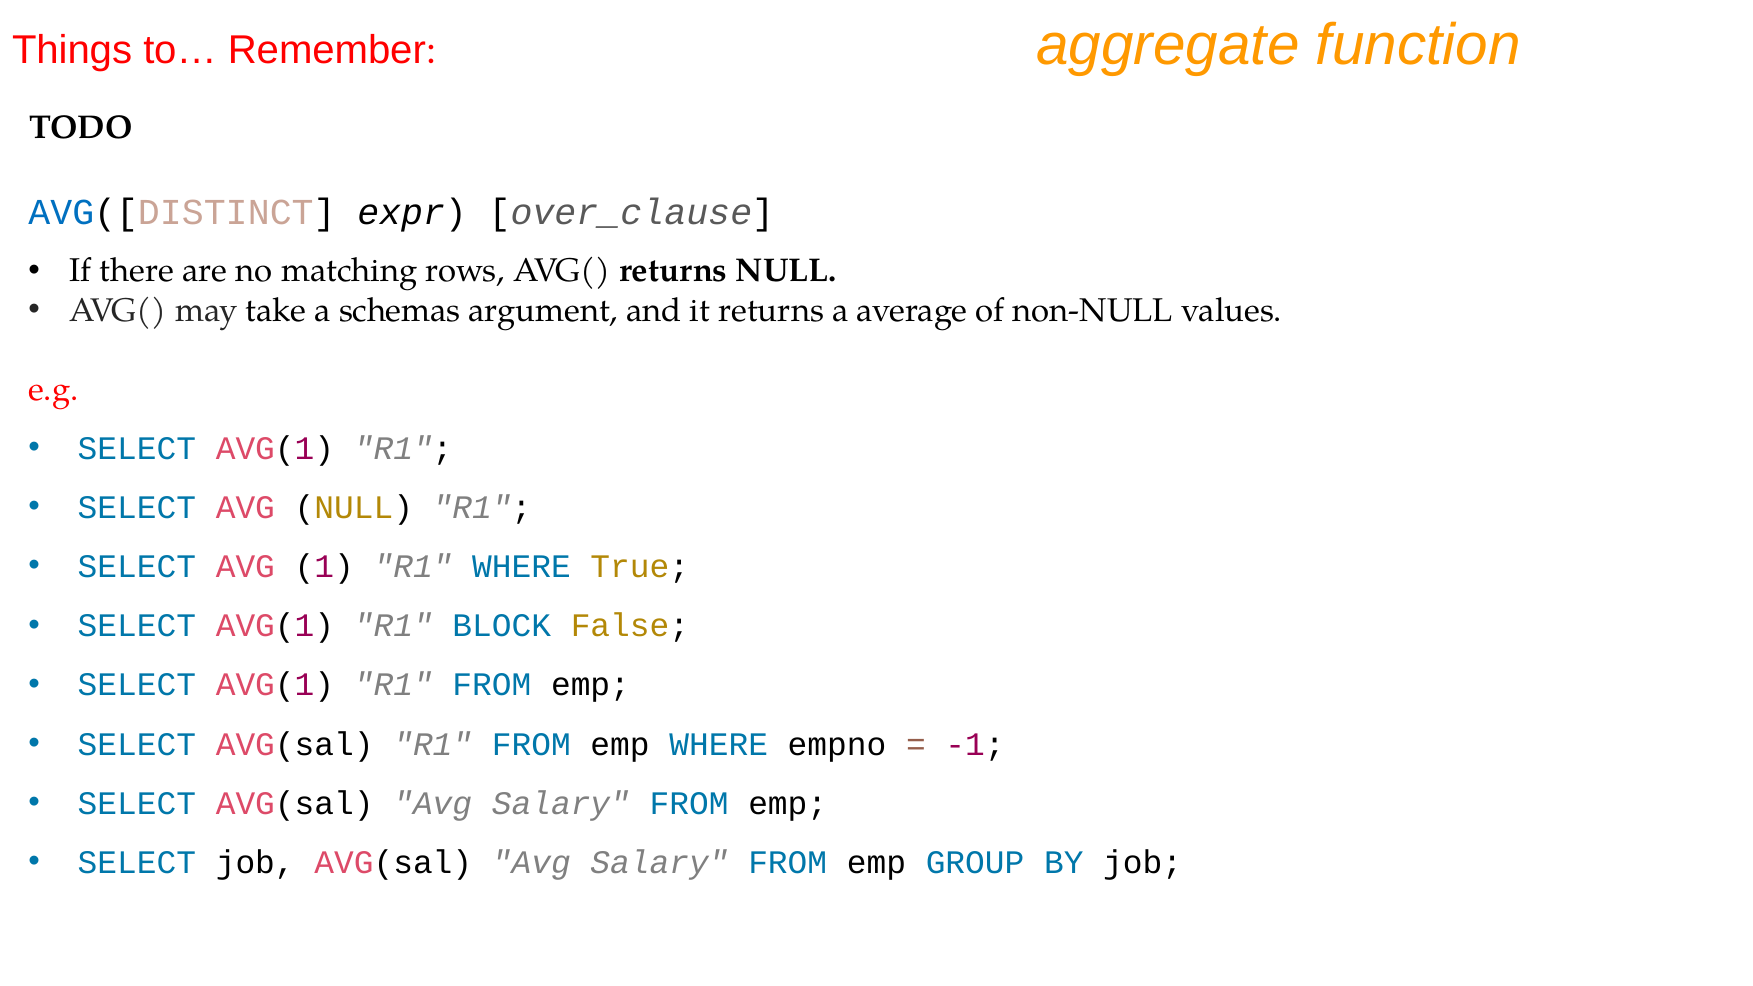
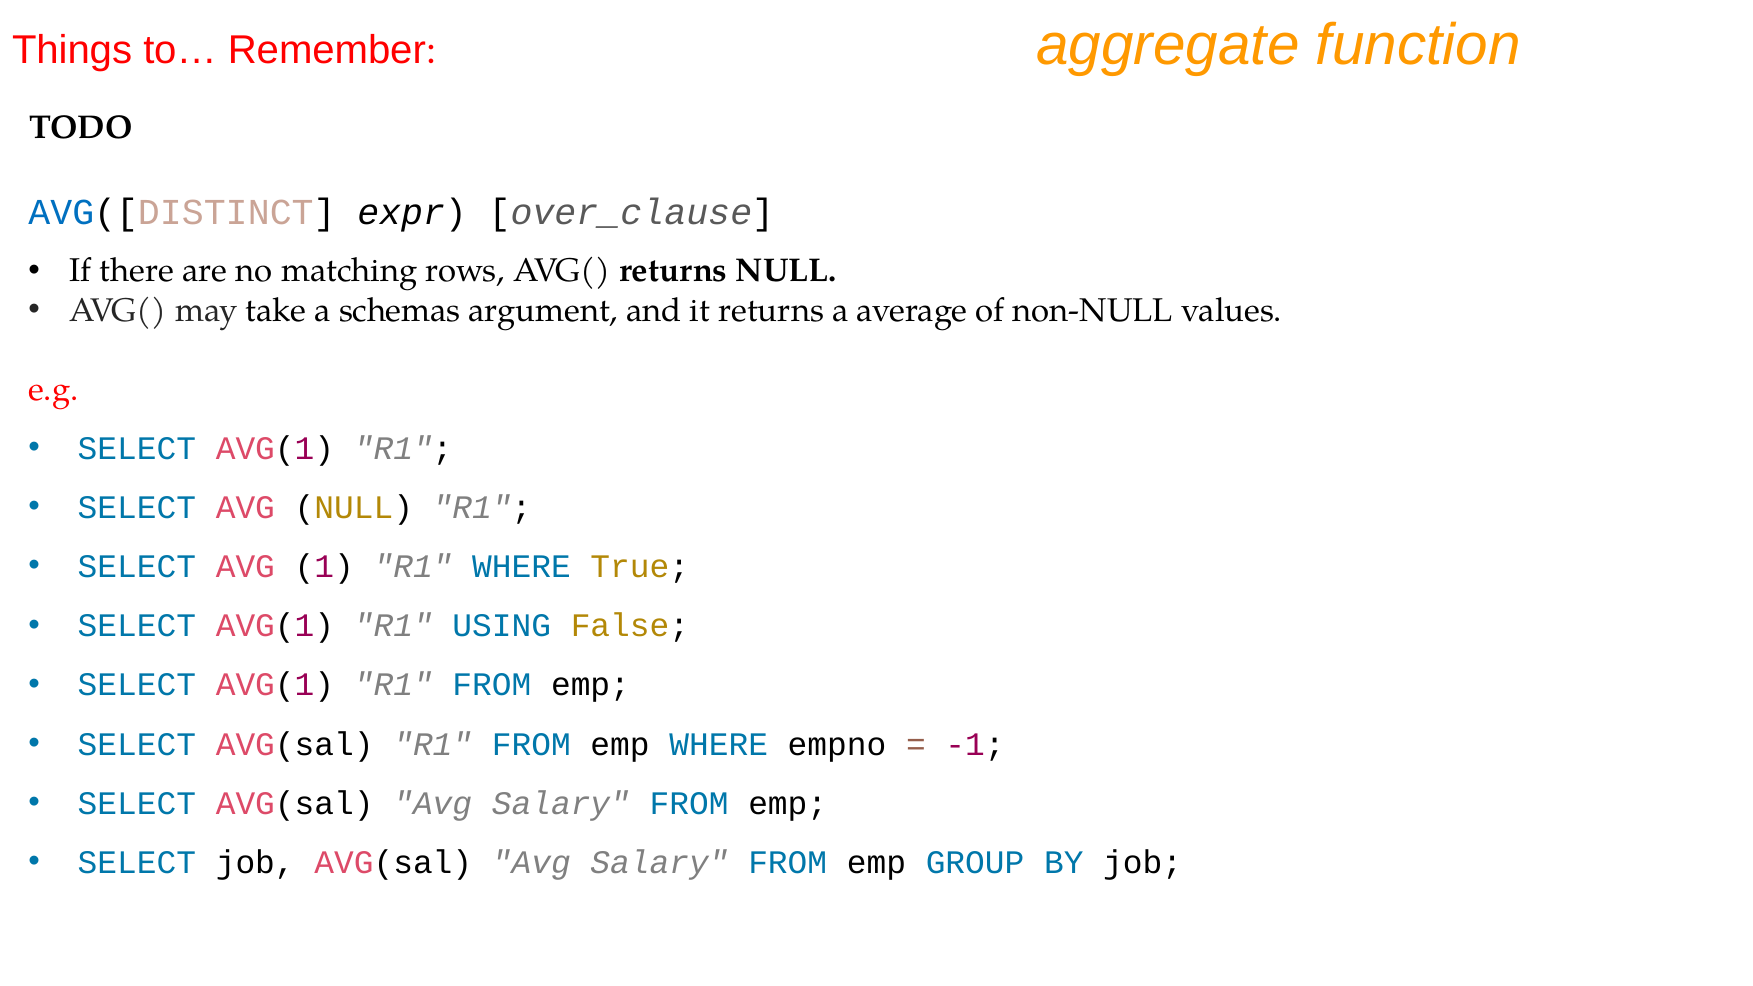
BLOCK: BLOCK -> USING
